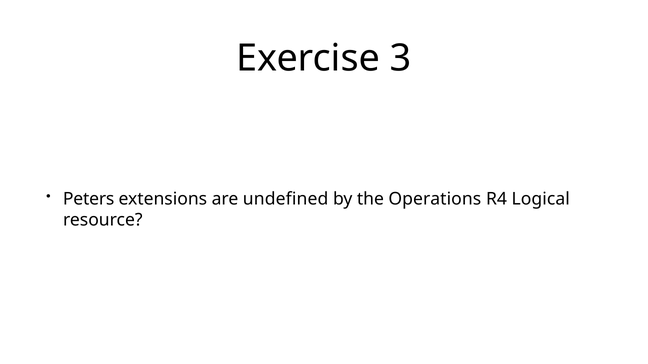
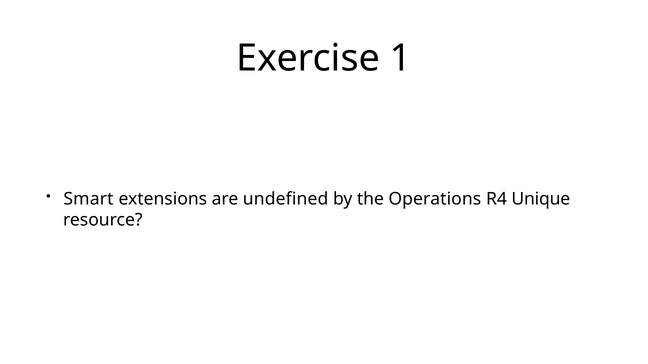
3: 3 -> 1
Peters: Peters -> Smart
Logical: Logical -> Unique
